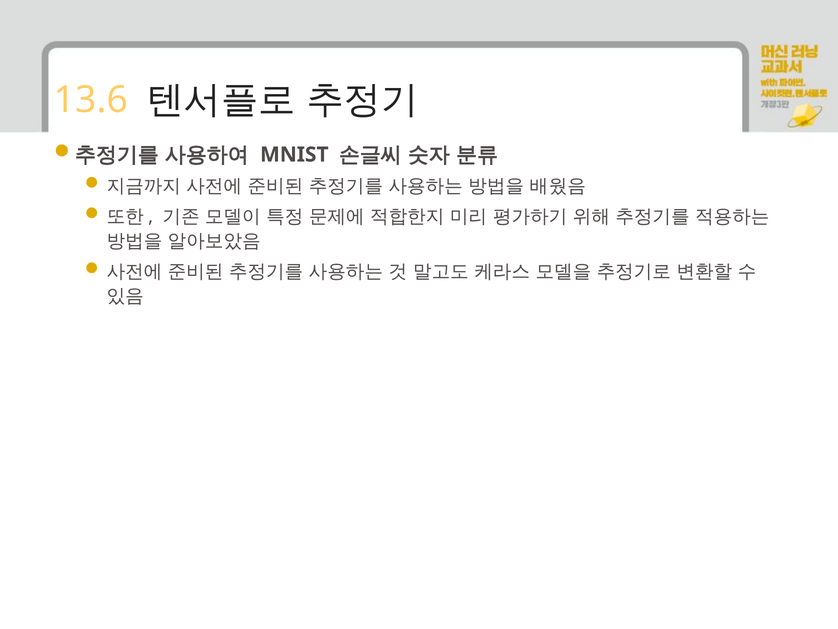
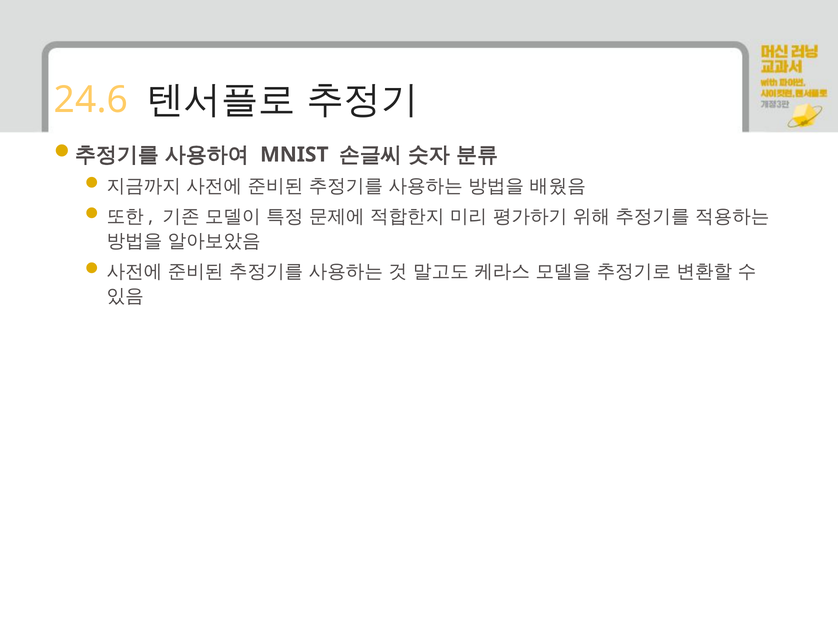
13.6: 13.6 -> 24.6
